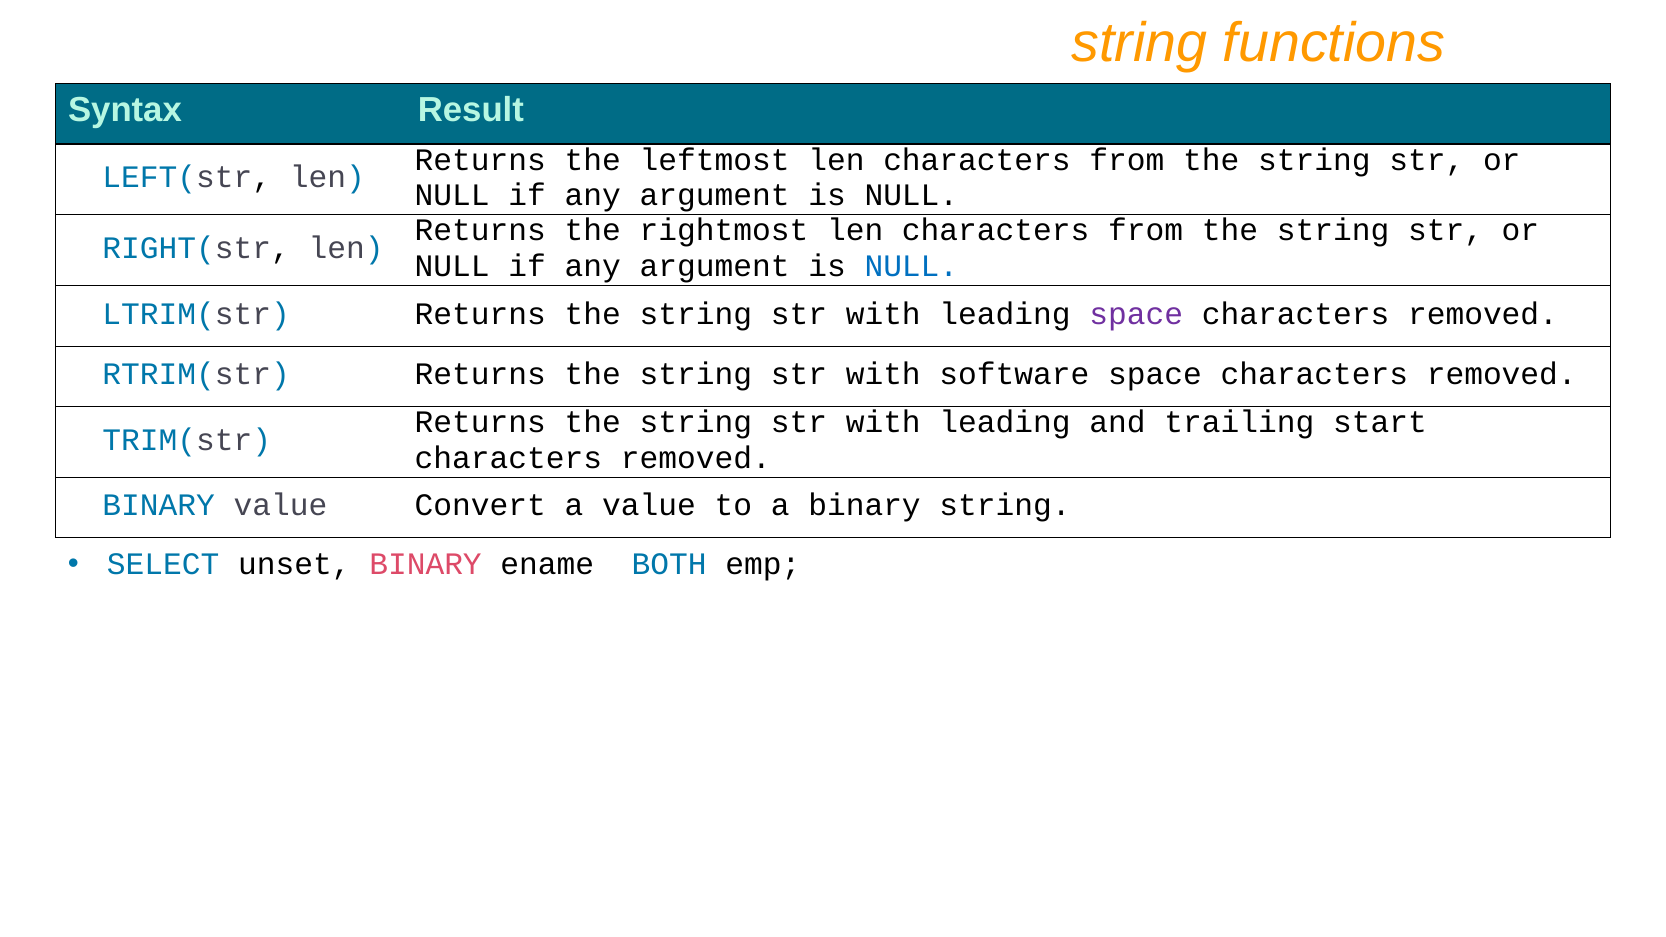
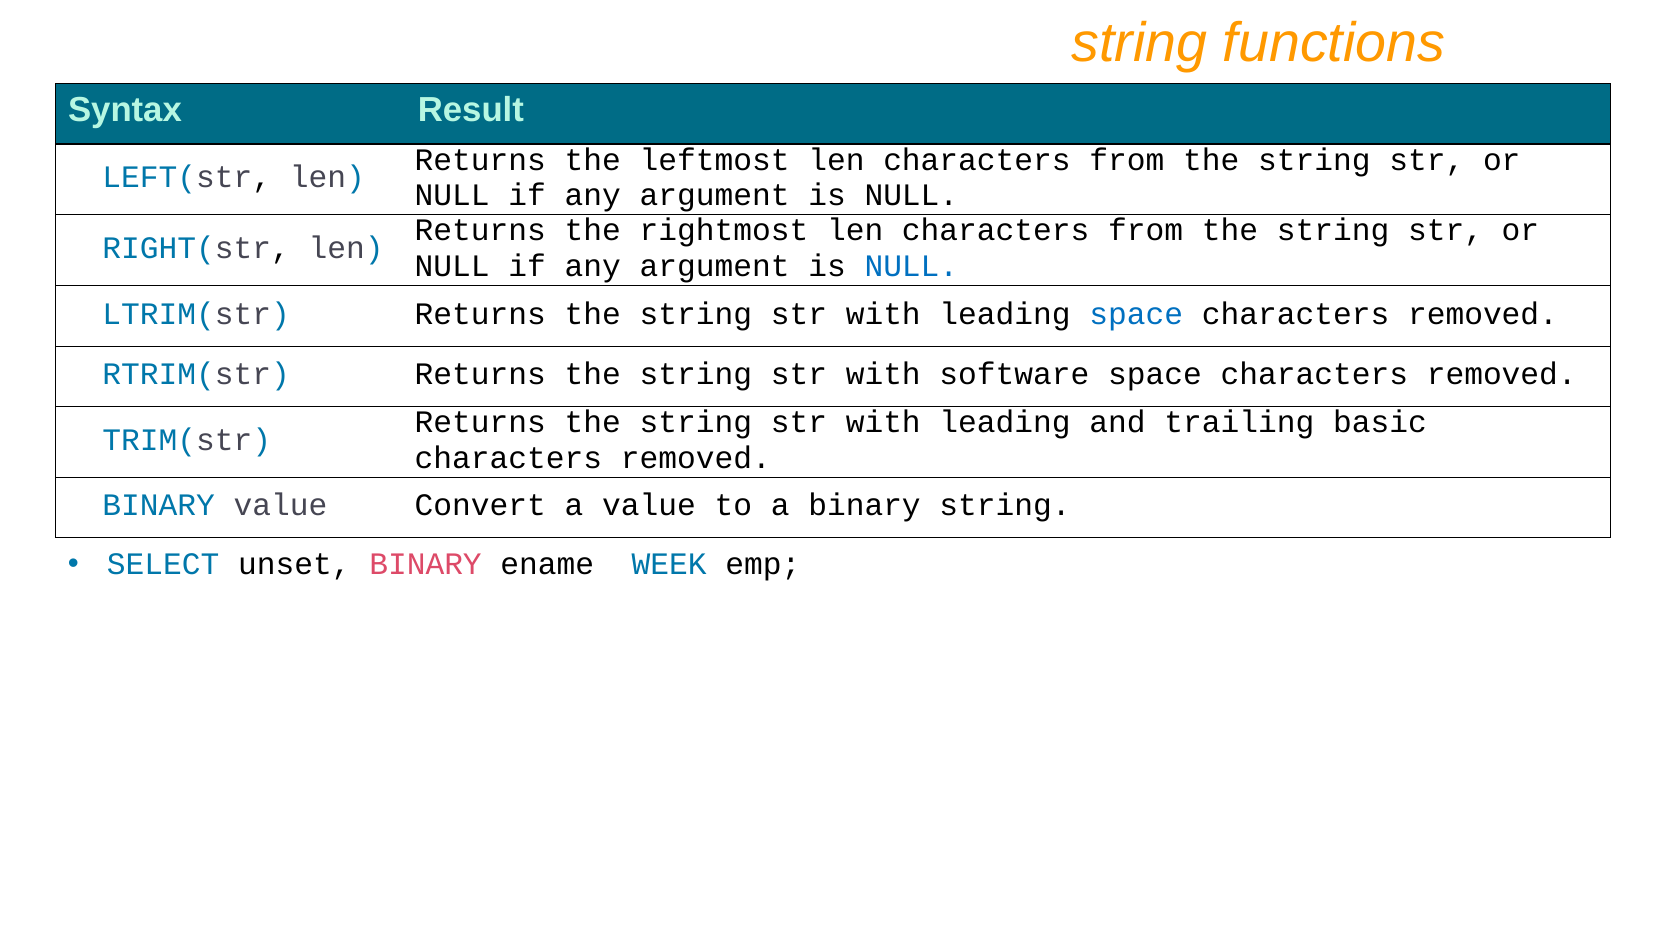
space at (1136, 314) colour: purple -> blue
start: start -> basic
BOTH: BOTH -> WEEK
